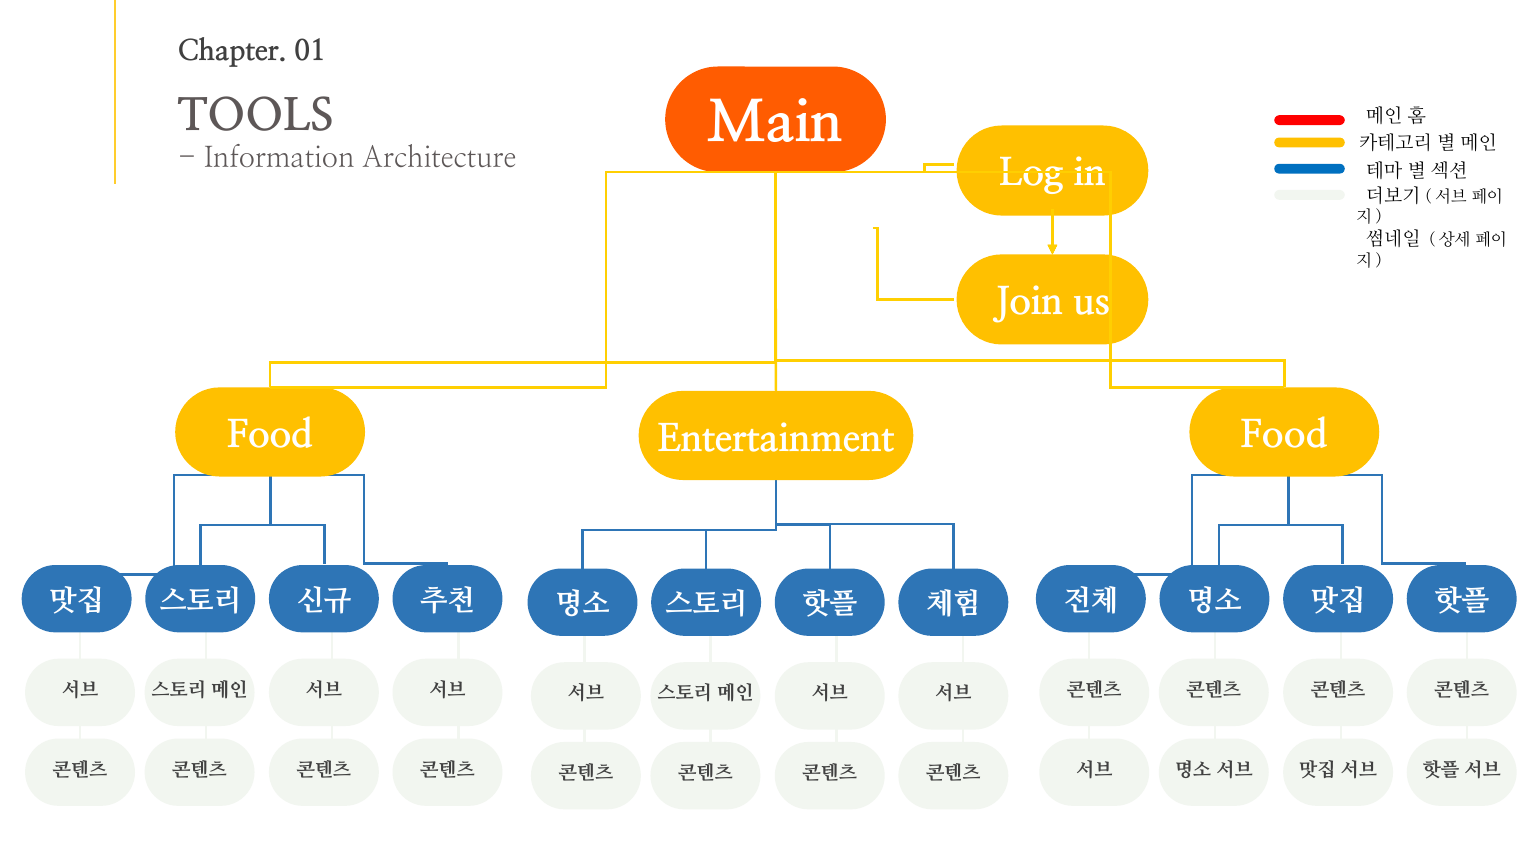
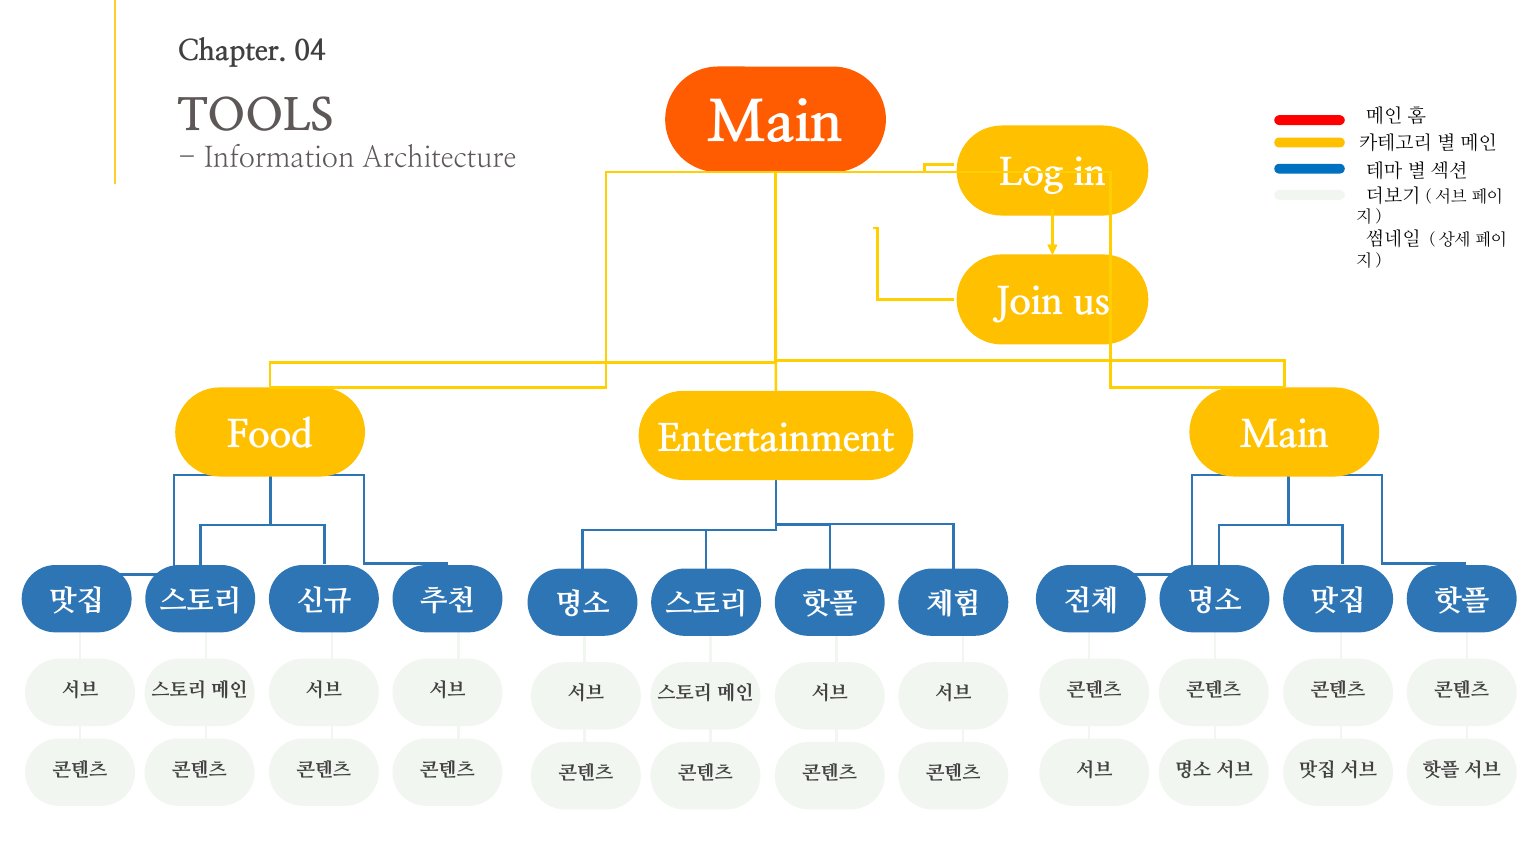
01: 01 -> 04
Food at (1284, 435): Food -> Main
